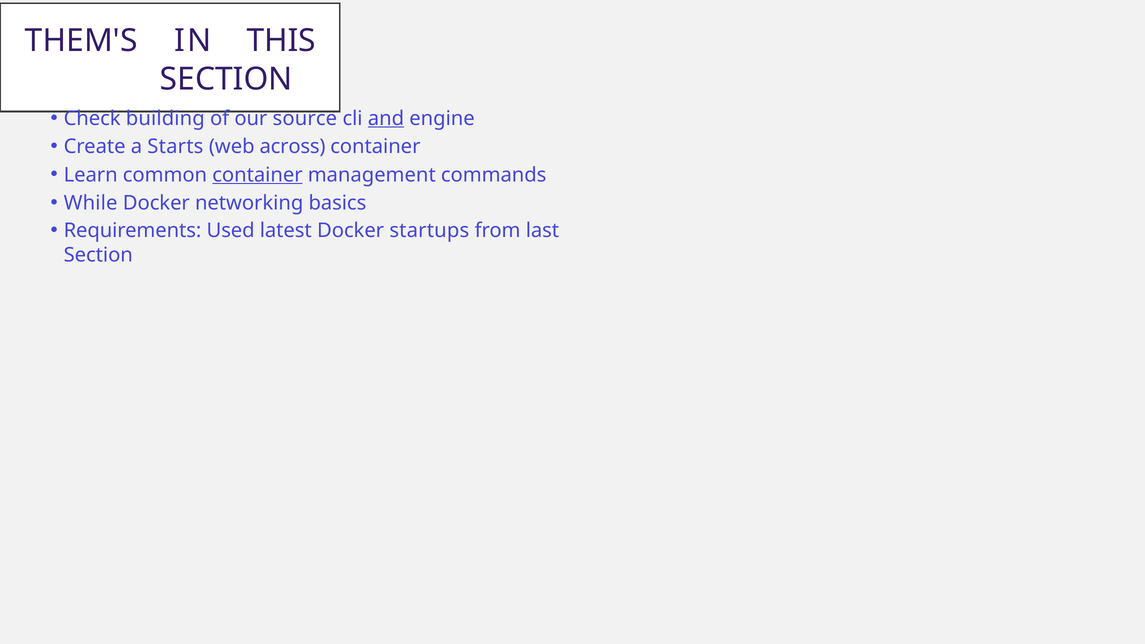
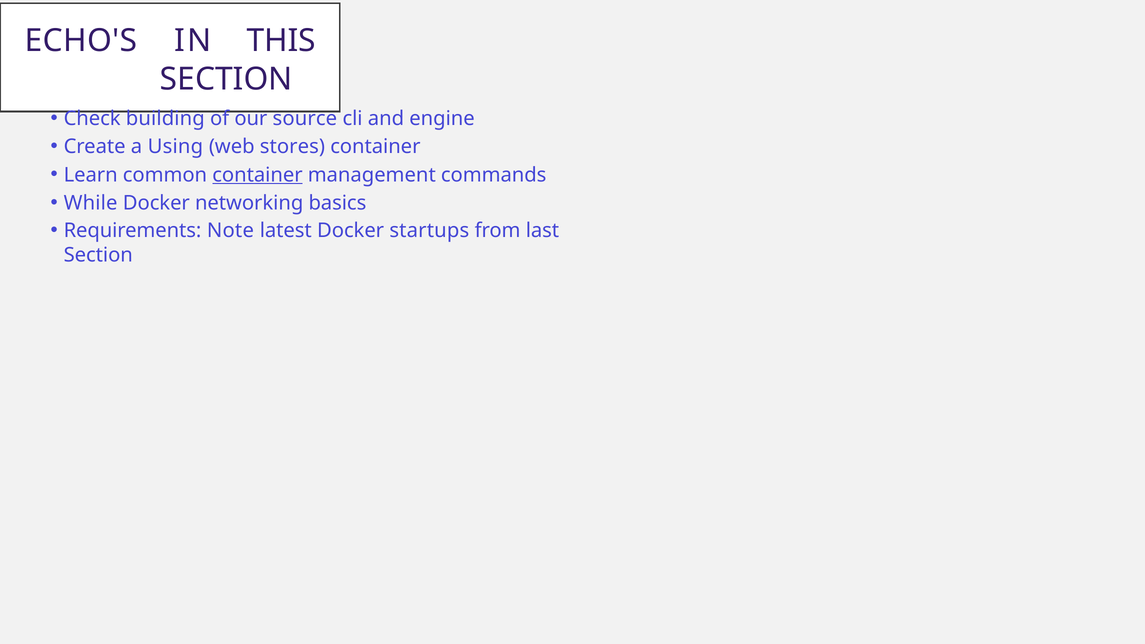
THEM'S: THEM'S -> ECHO'S
and underline: present -> none
Starts: Starts -> Using
across: across -> stores
Used: Used -> Note
